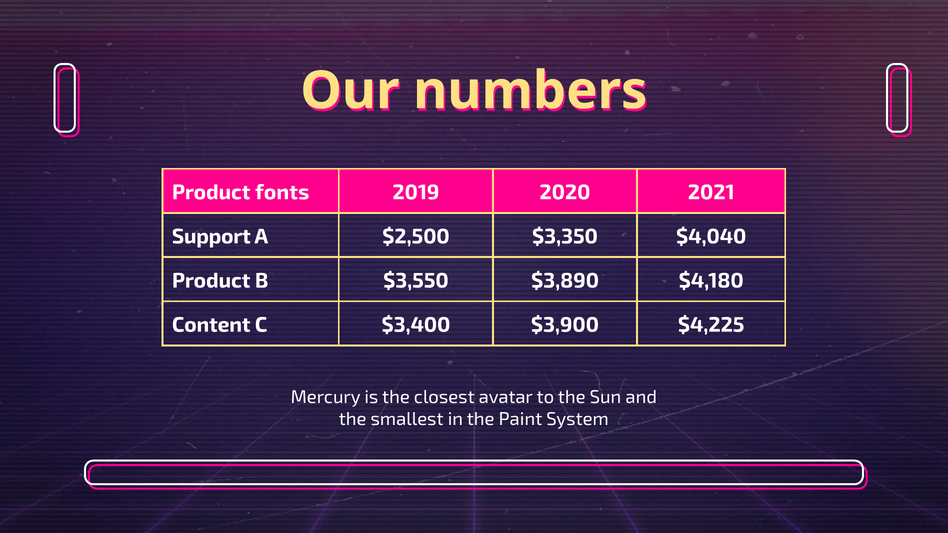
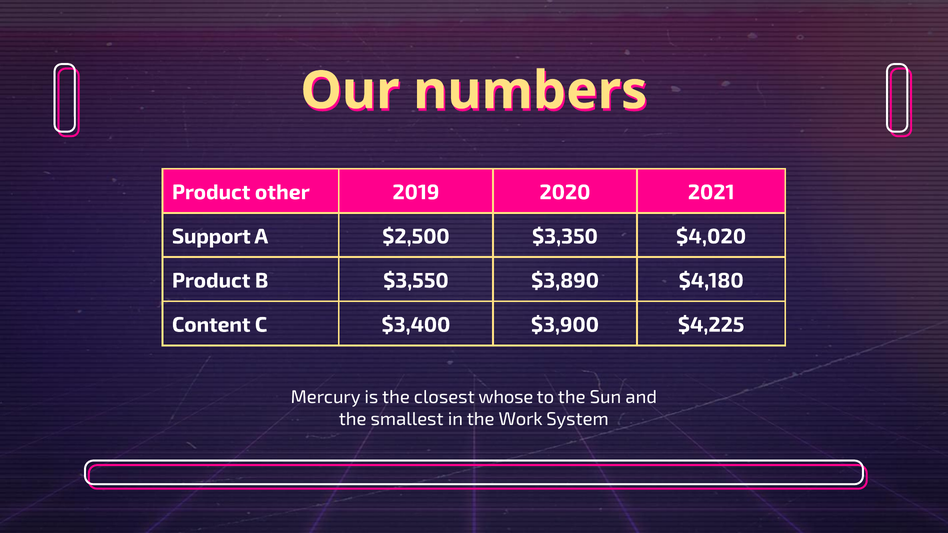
fonts: fonts -> other
$4,040: $4,040 -> $4,020
avatar: avatar -> whose
Paint: Paint -> Work
